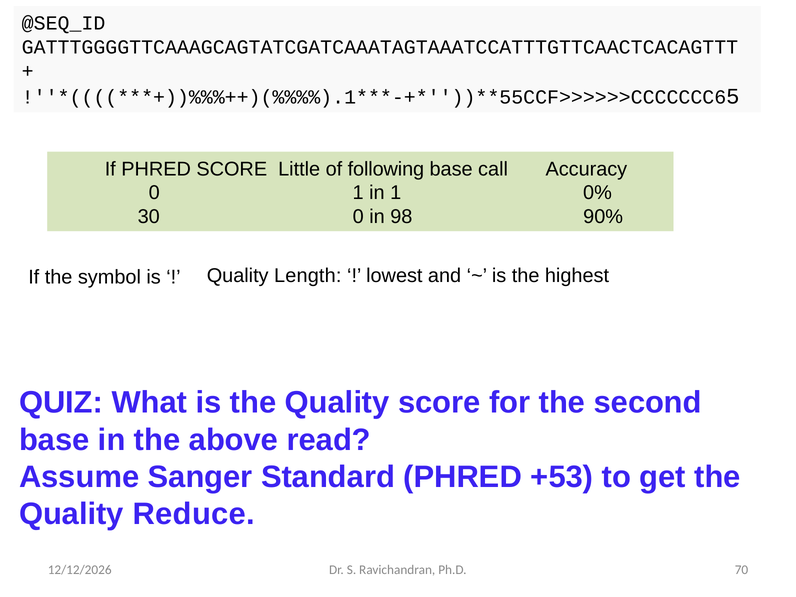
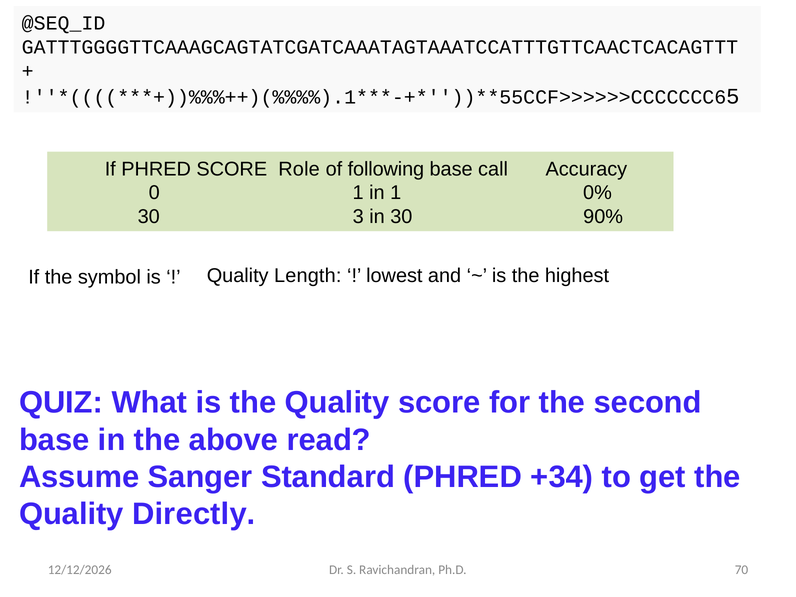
Little: Little -> Role
30 0: 0 -> 3
in 98: 98 -> 30
+53: +53 -> +34
Reduce: Reduce -> Directly
